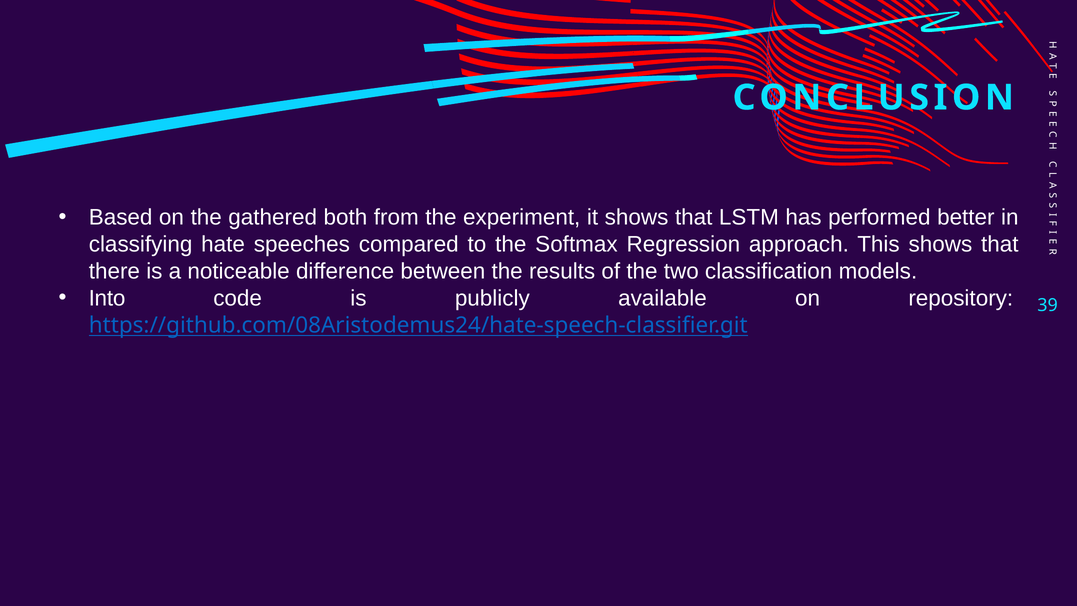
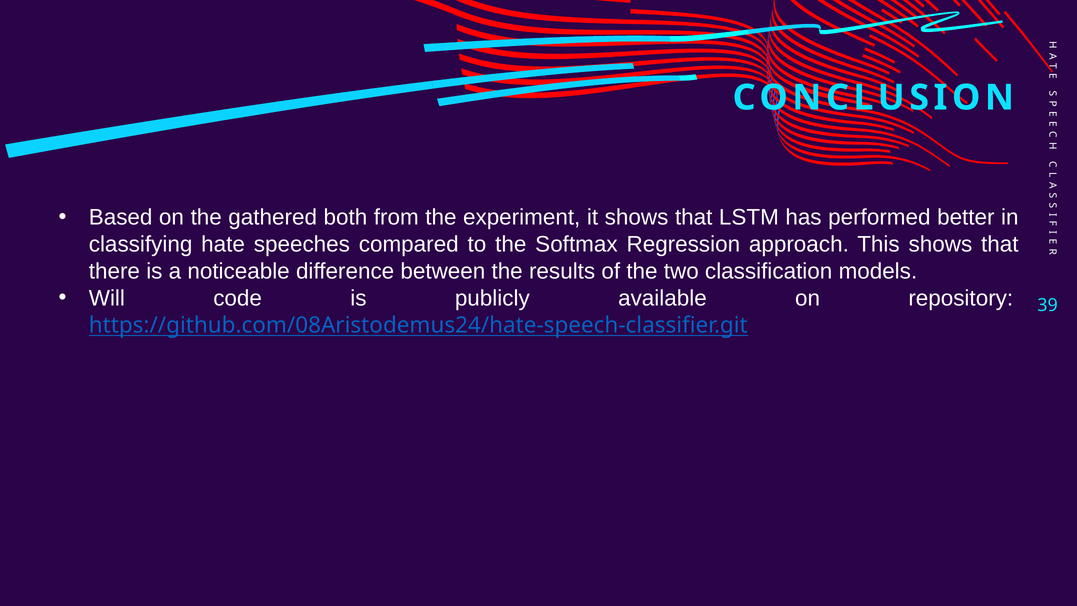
Into: Into -> Will
